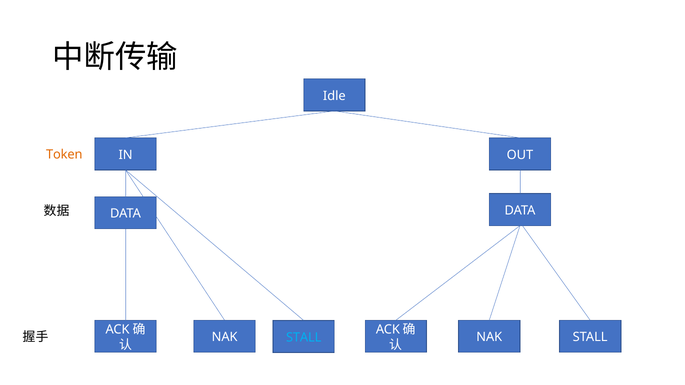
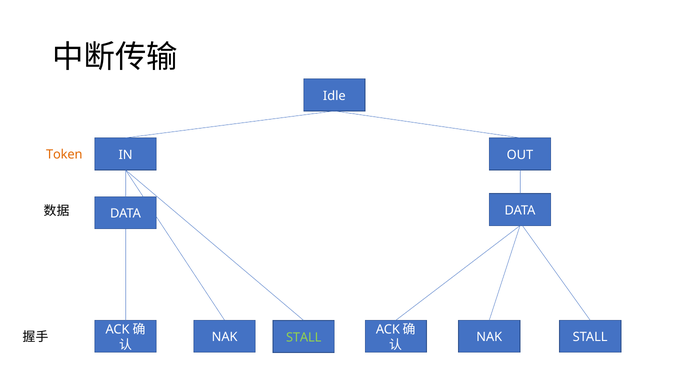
STALL at (304, 338) colour: light blue -> light green
